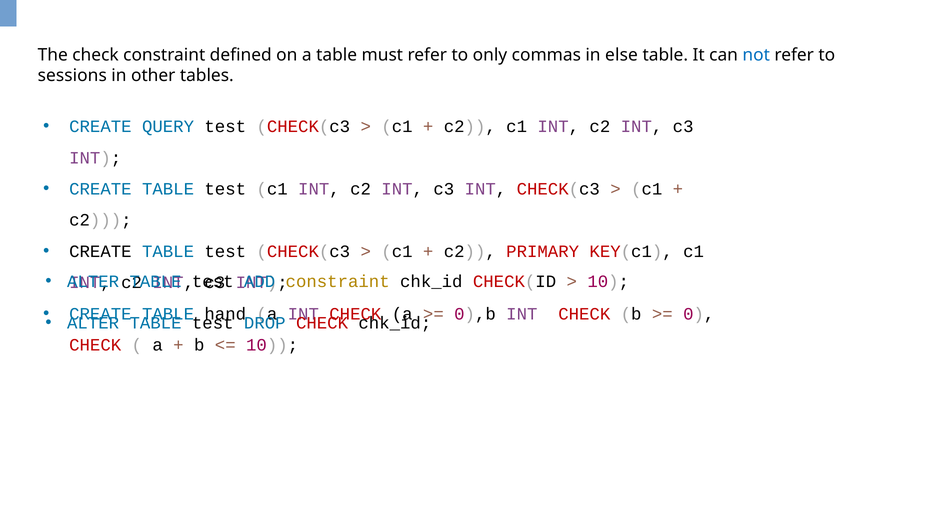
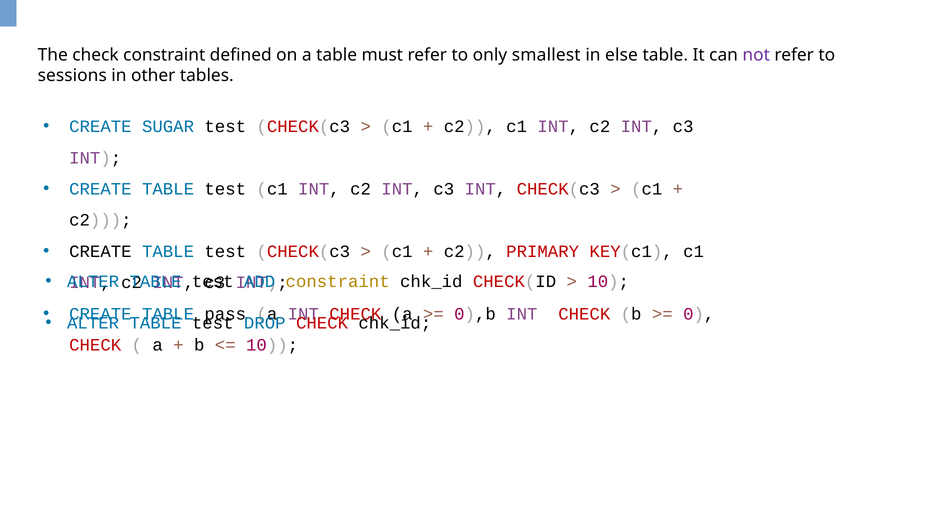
commas: commas -> smallest
not colour: blue -> purple
QUERY: QUERY -> SUGAR
hand: hand -> pass
